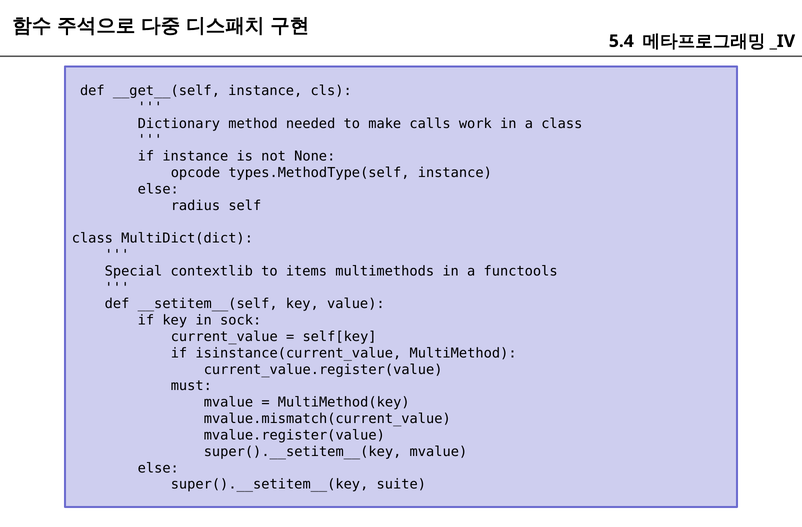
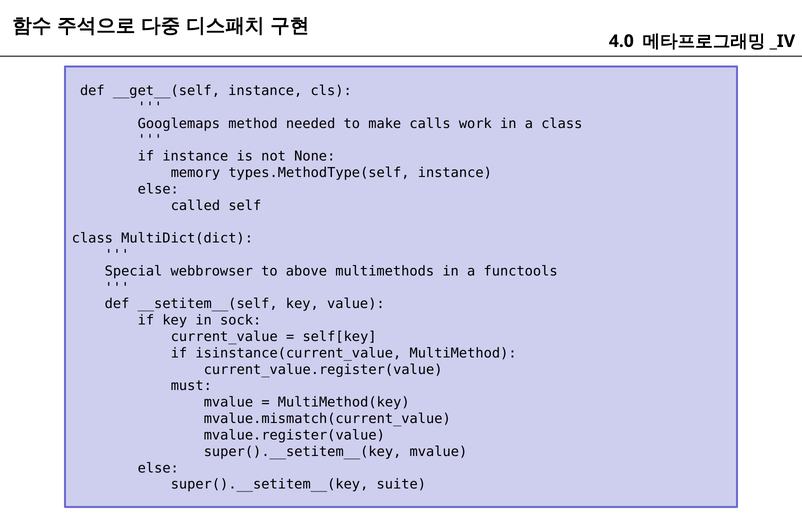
5.4: 5.4 -> 4.0
Dictionary: Dictionary -> Googlemaps
opcode: opcode -> memory
radius: radius -> called
contextlib: contextlib -> webbrowser
items: items -> above
